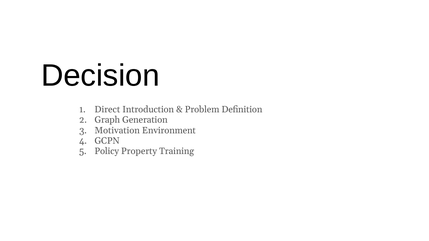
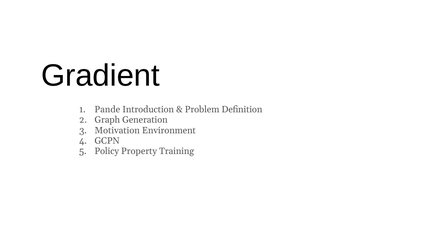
Decision: Decision -> Gradient
Direct: Direct -> Pande
